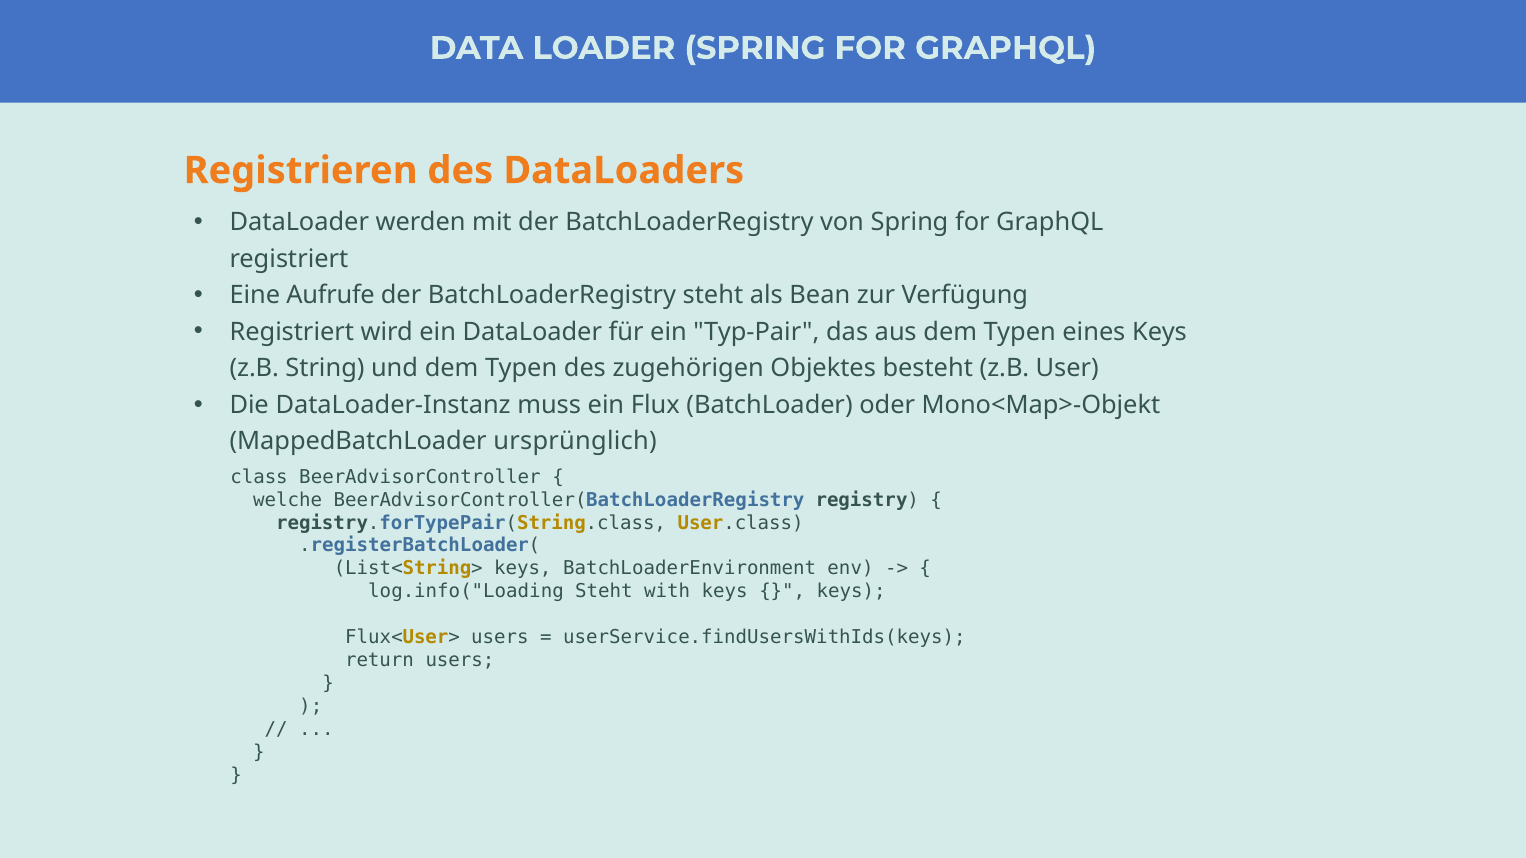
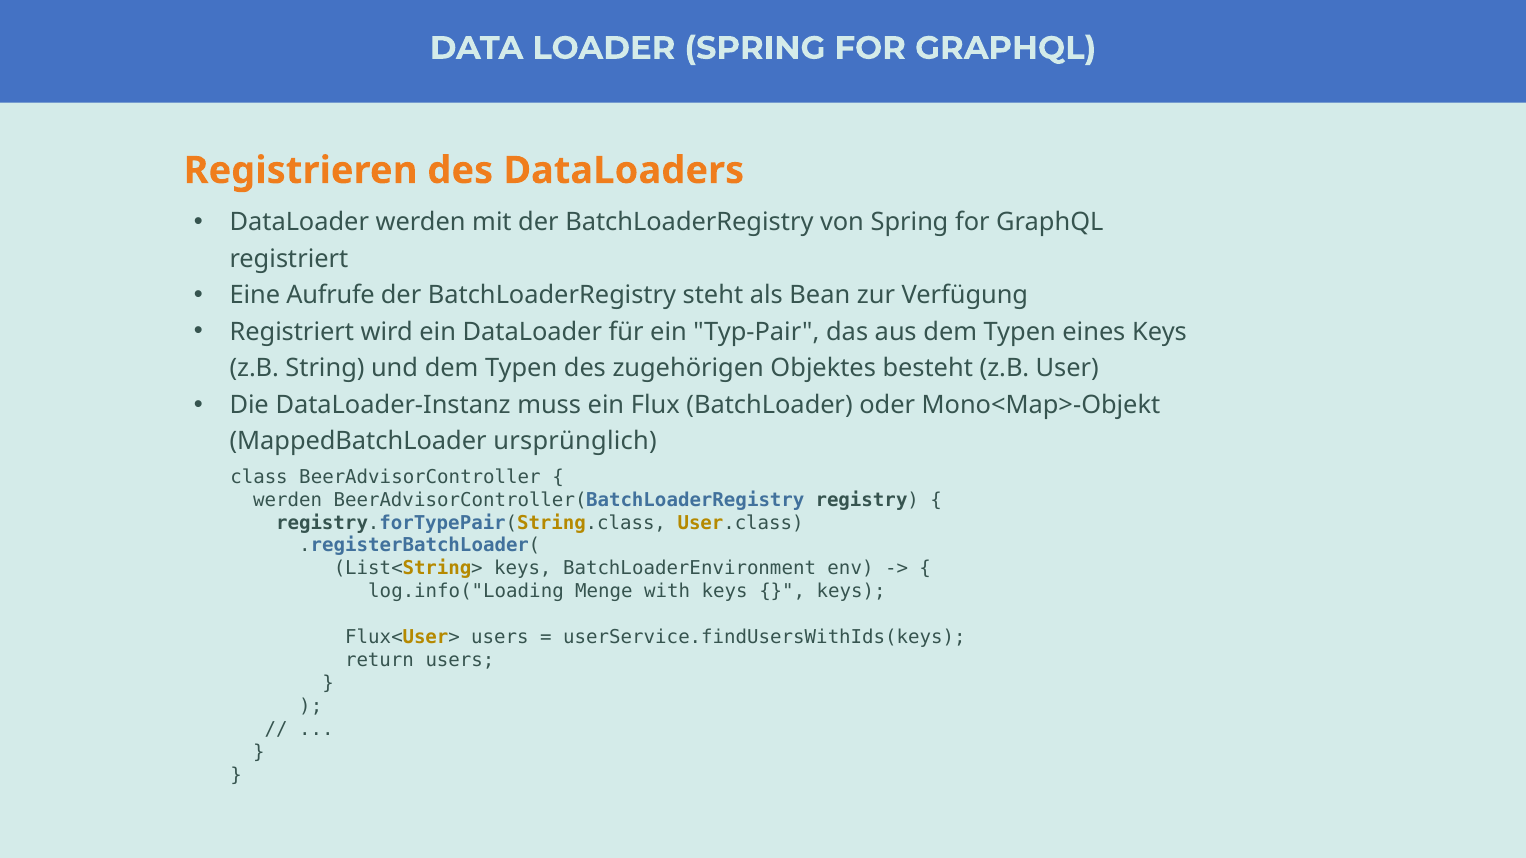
welche at (288, 500): welche -> werden
log.info("Loading Steht: Steht -> Menge
